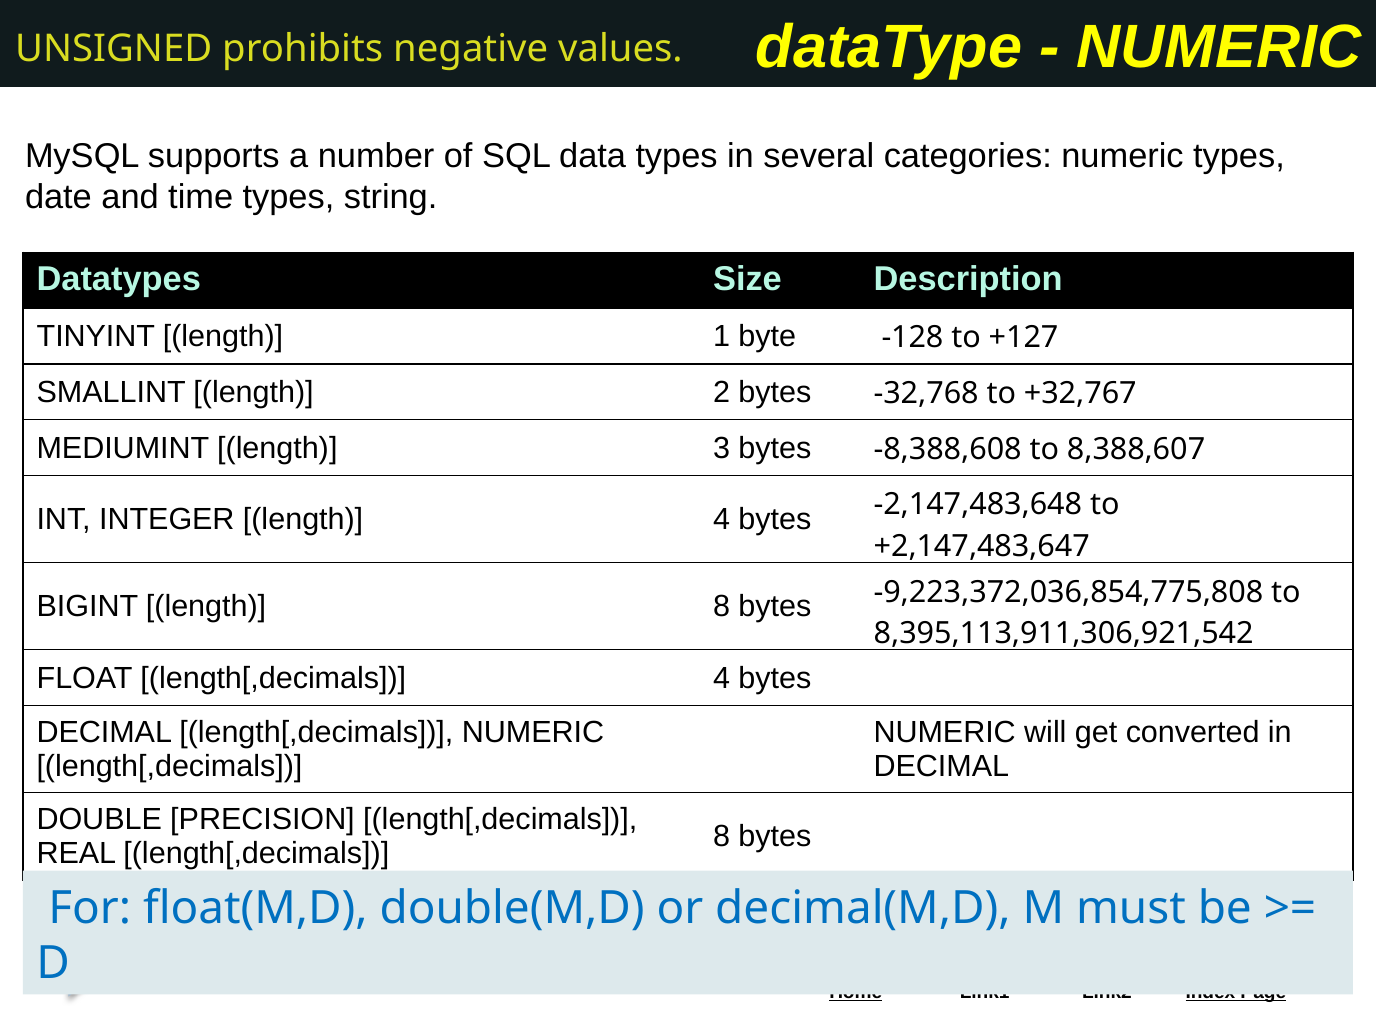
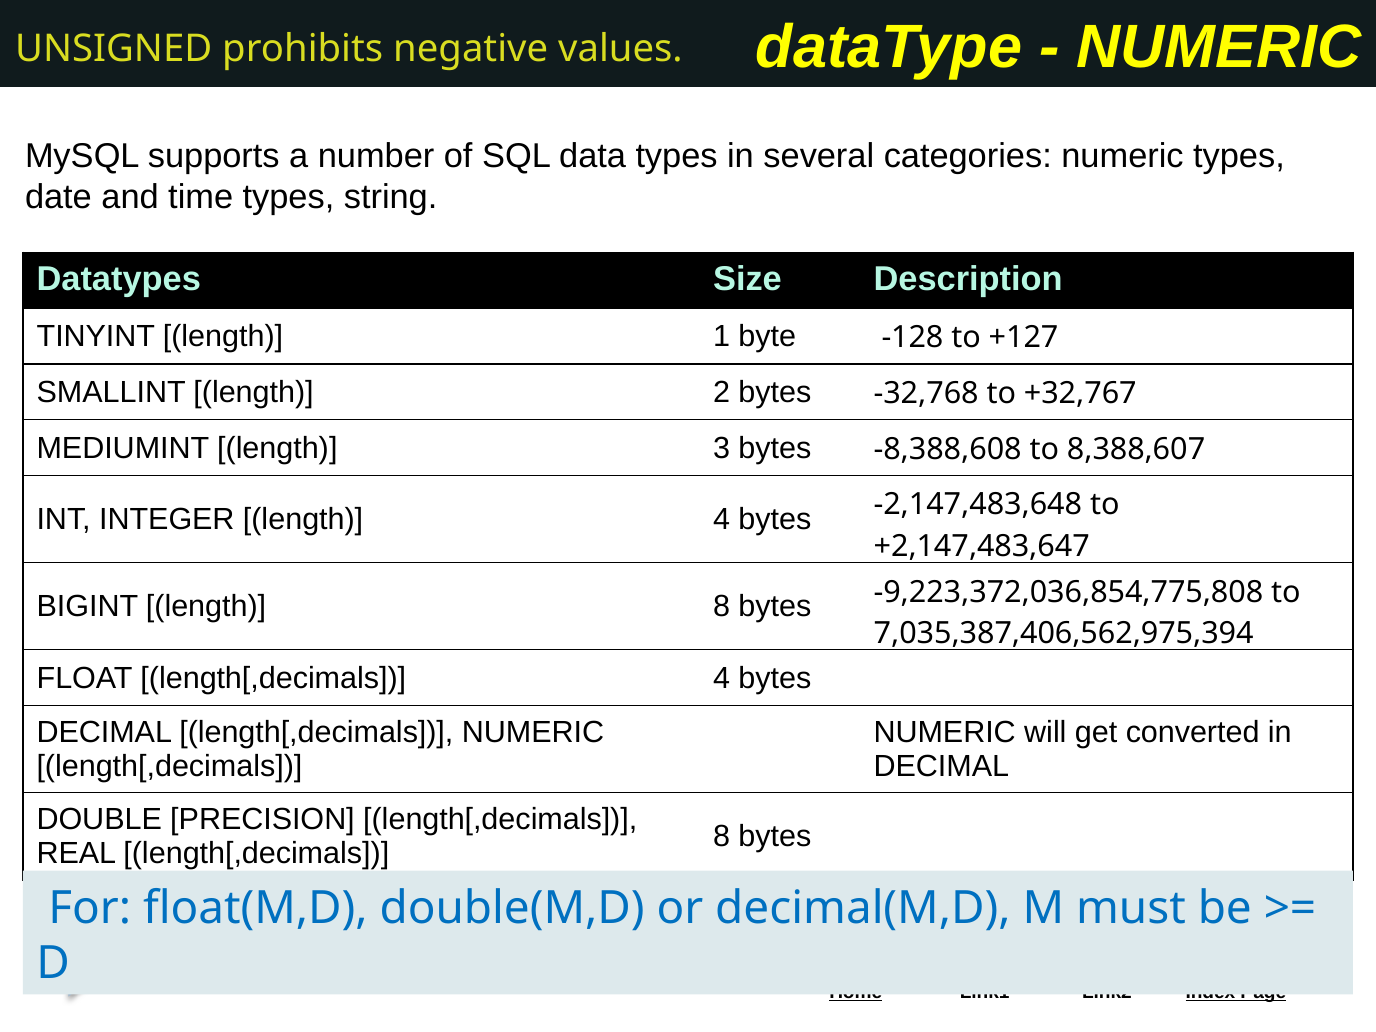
8,395,113,911,306,921,542: 8,395,113,911,306,921,542 -> 7,035,387,406,562,975,394
